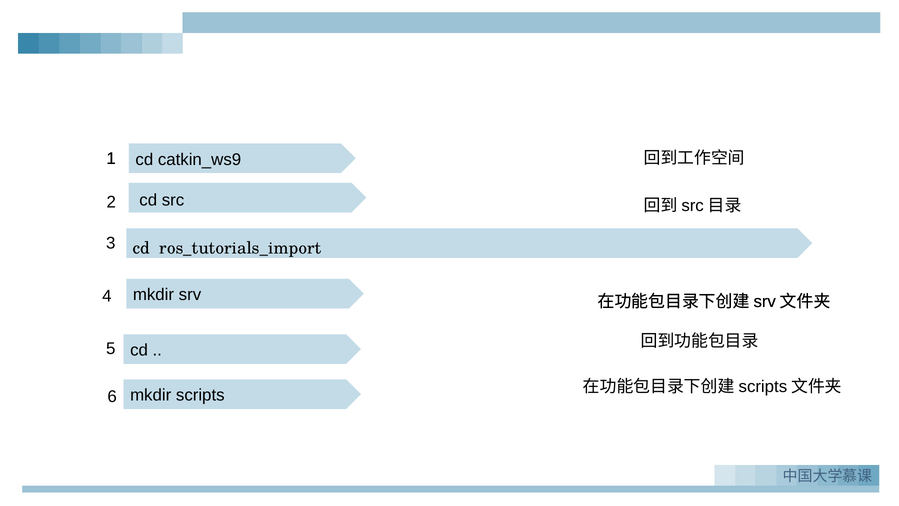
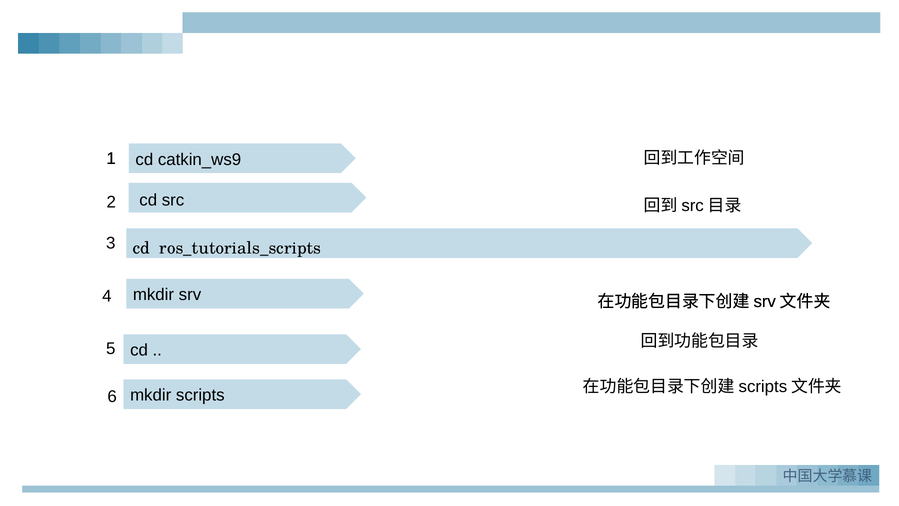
ros_tutorials_import: ros_tutorials_import -> ros_tutorials_scripts
